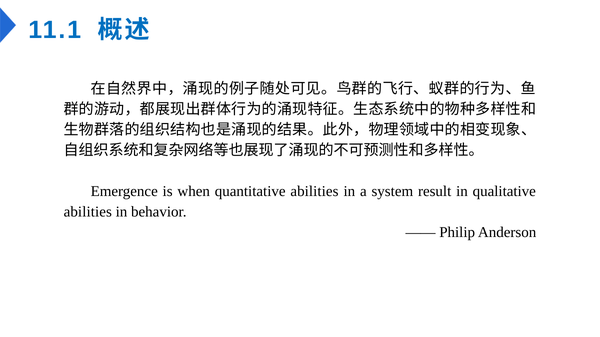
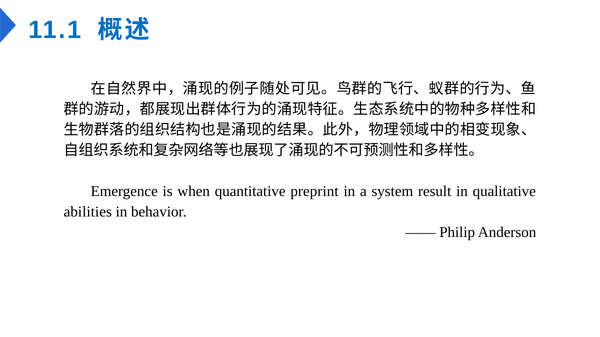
quantitative abilities: abilities -> preprint
